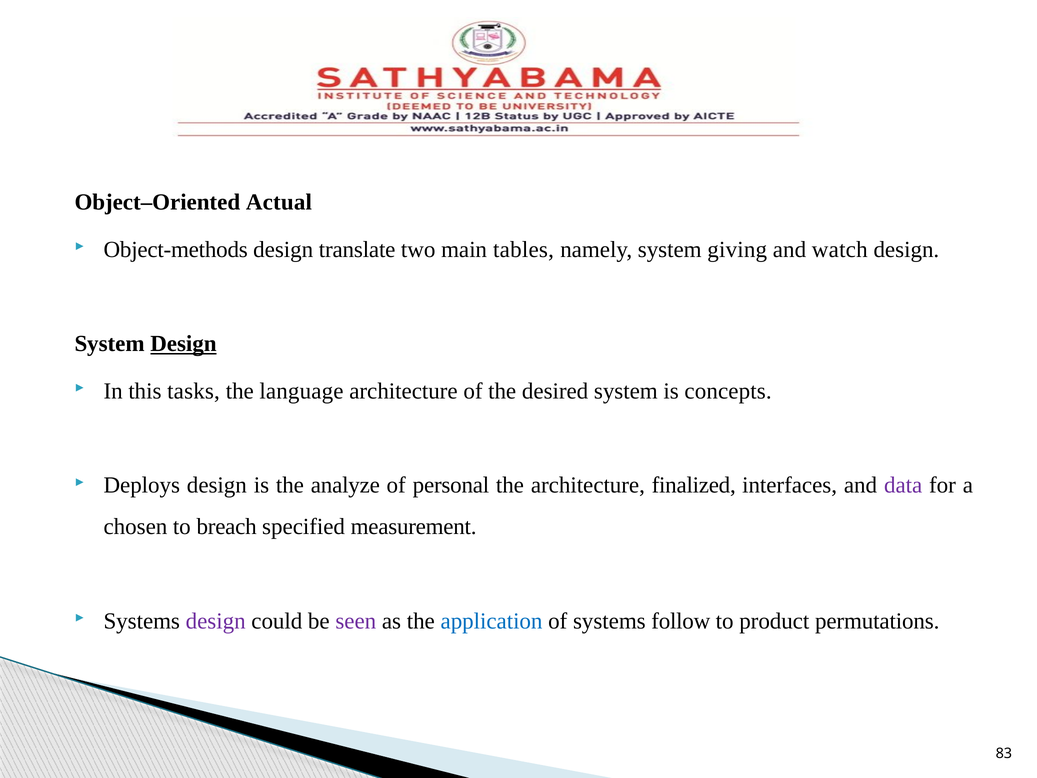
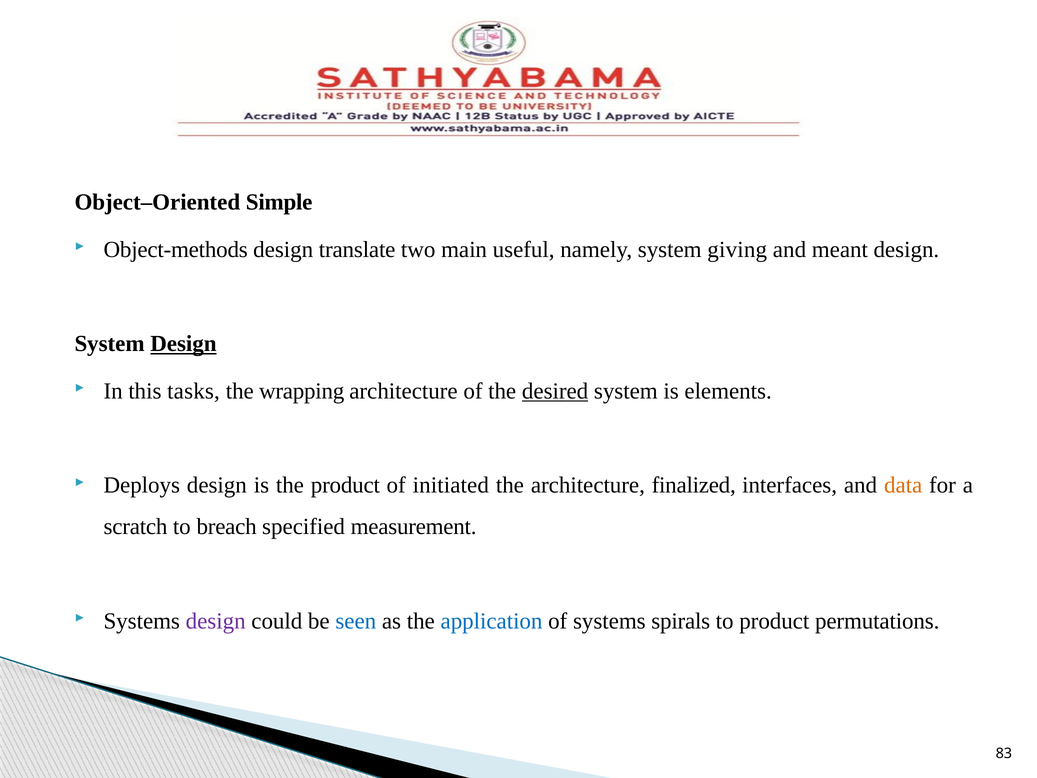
Actual: Actual -> Simple
tables: tables -> useful
watch: watch -> meant
language: language -> wrapping
desired underline: none -> present
concepts: concepts -> elements
the analyze: analyze -> product
personal: personal -> initiated
data colour: purple -> orange
chosen: chosen -> scratch
seen colour: purple -> blue
follow: follow -> spirals
